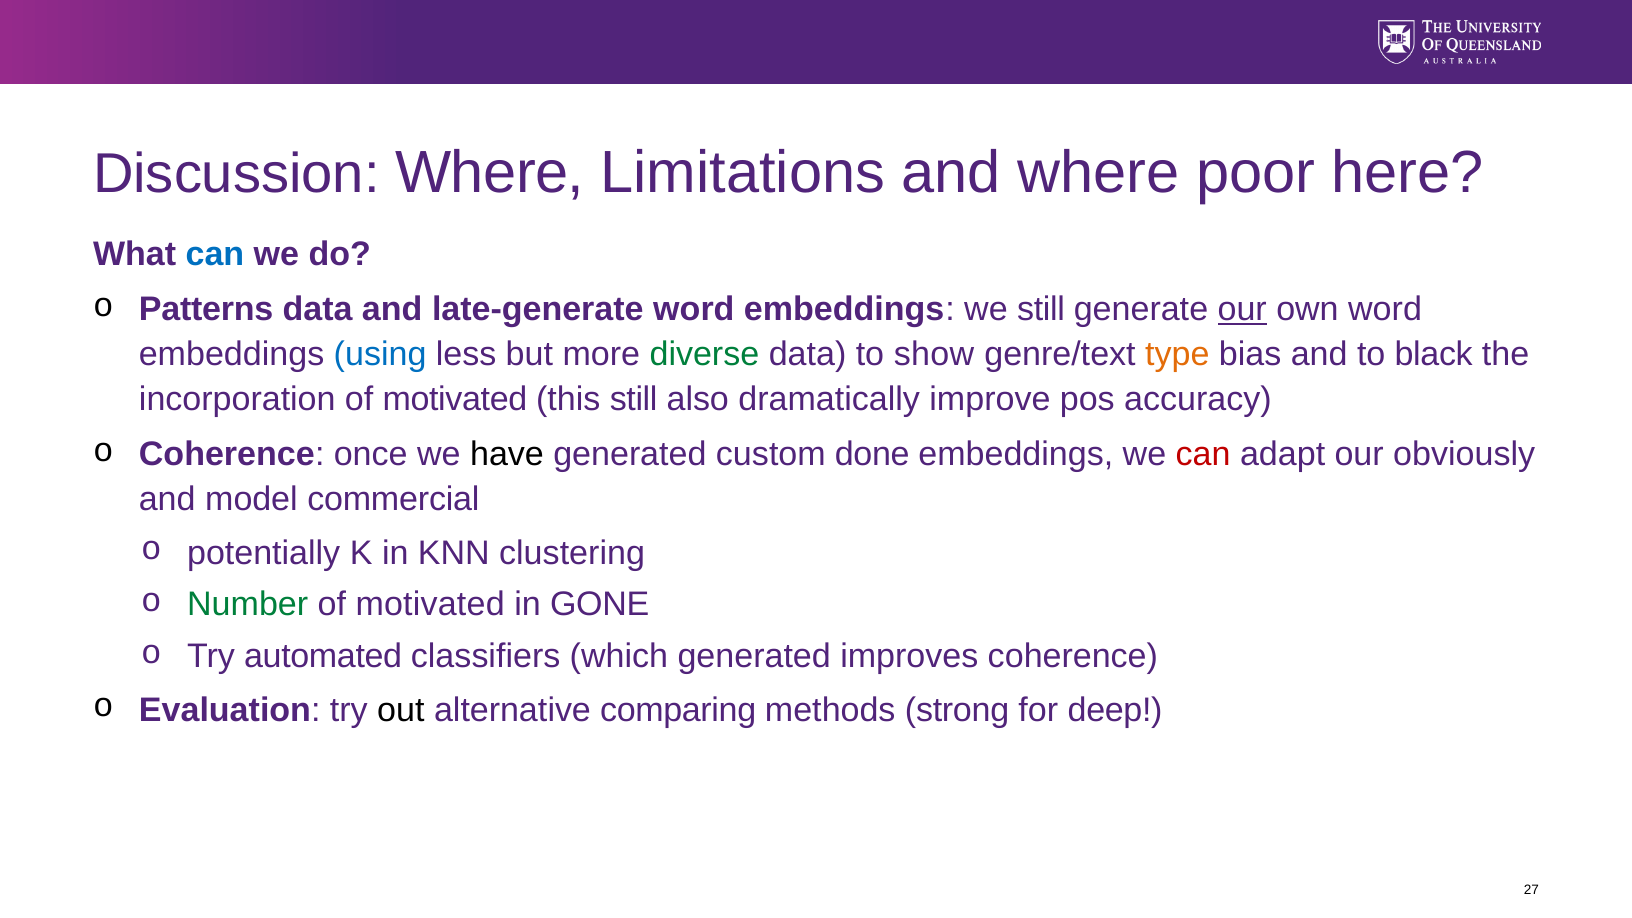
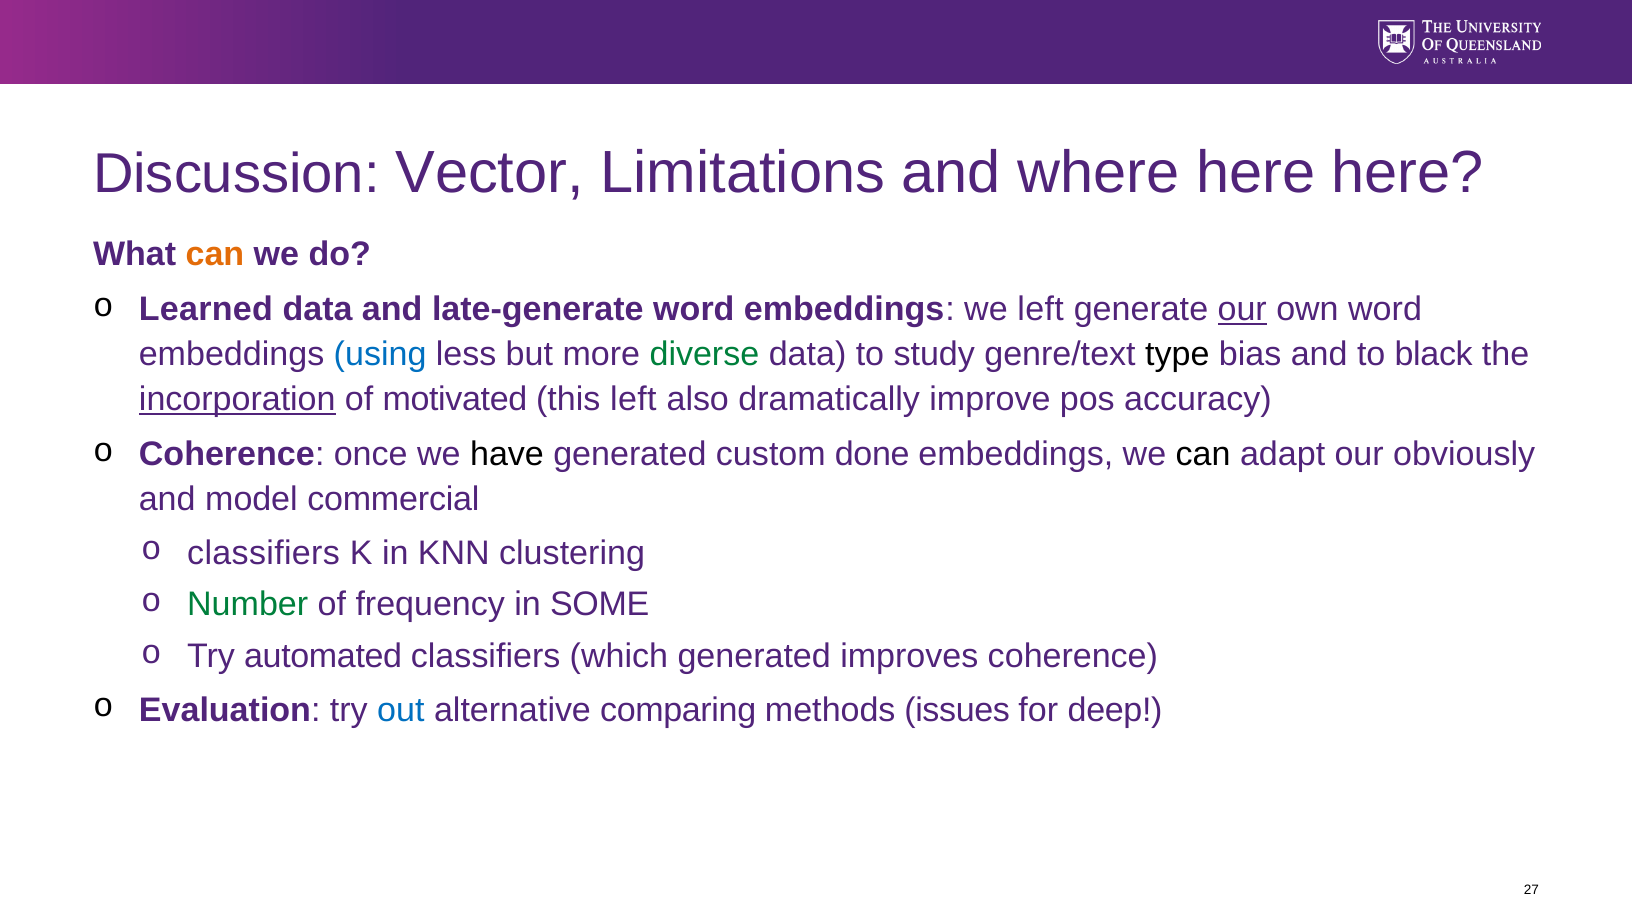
Discussion Where: Where -> Vector
where poor: poor -> here
can at (215, 254) colour: blue -> orange
Patterns: Patterns -> Learned
we still: still -> left
show: show -> study
type colour: orange -> black
incorporation underline: none -> present
this still: still -> left
can at (1203, 455) colour: red -> black
potentially at (264, 553): potentially -> classifiers
motivated at (430, 605): motivated -> frequency
GONE: GONE -> SOME
out colour: black -> blue
strong: strong -> issues
